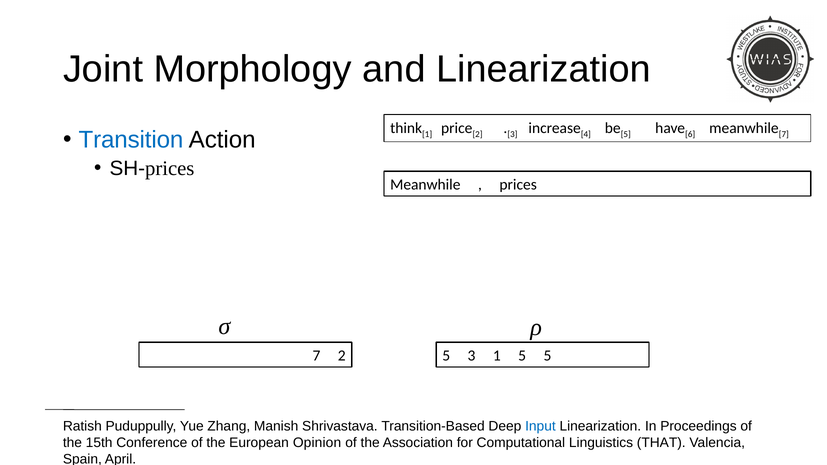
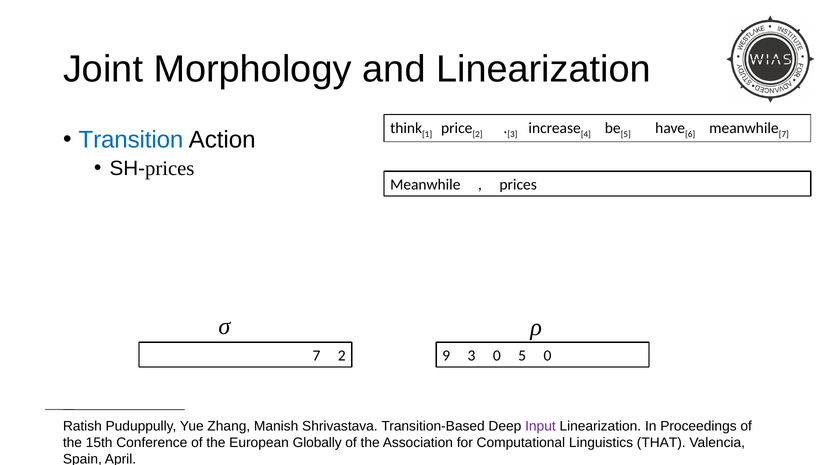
2 5: 5 -> 9
3 1: 1 -> 0
5 5: 5 -> 0
Input colour: blue -> purple
Opinion: Opinion -> Globally
